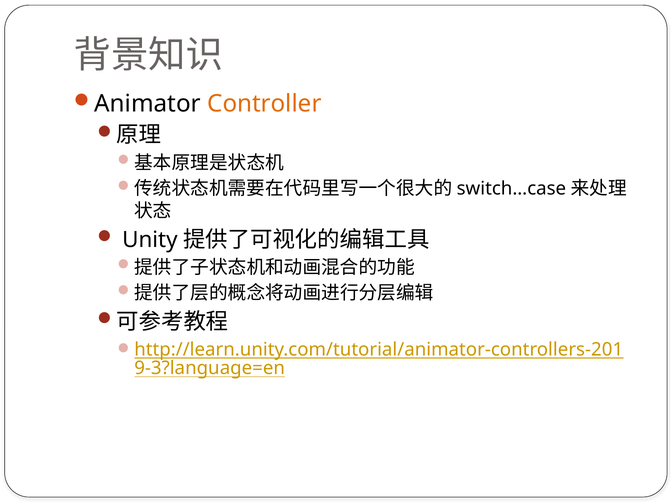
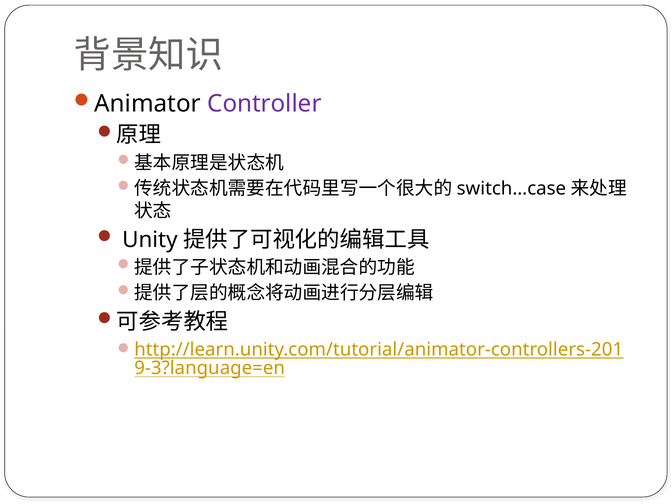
Controller colour: orange -> purple
